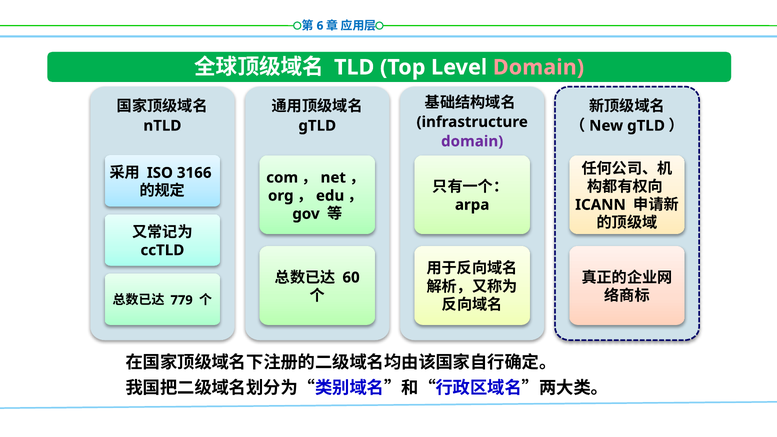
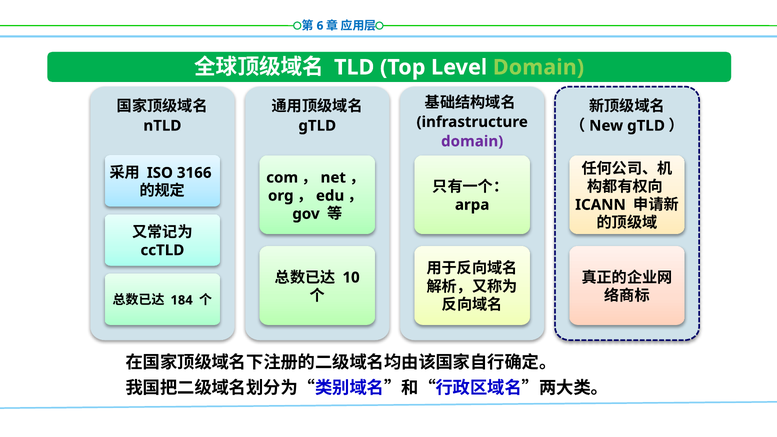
Domain at (538, 67) colour: pink -> light green
60: 60 -> 10
779: 779 -> 184
